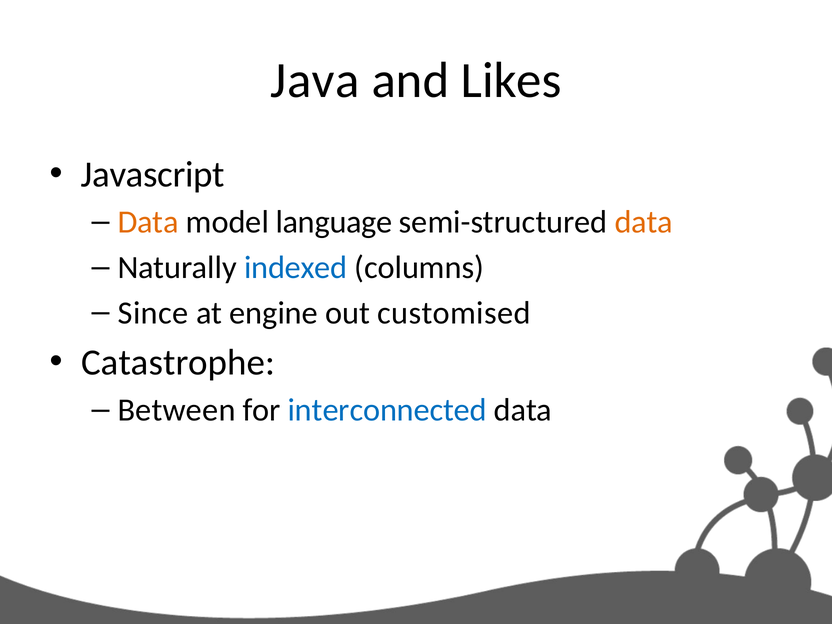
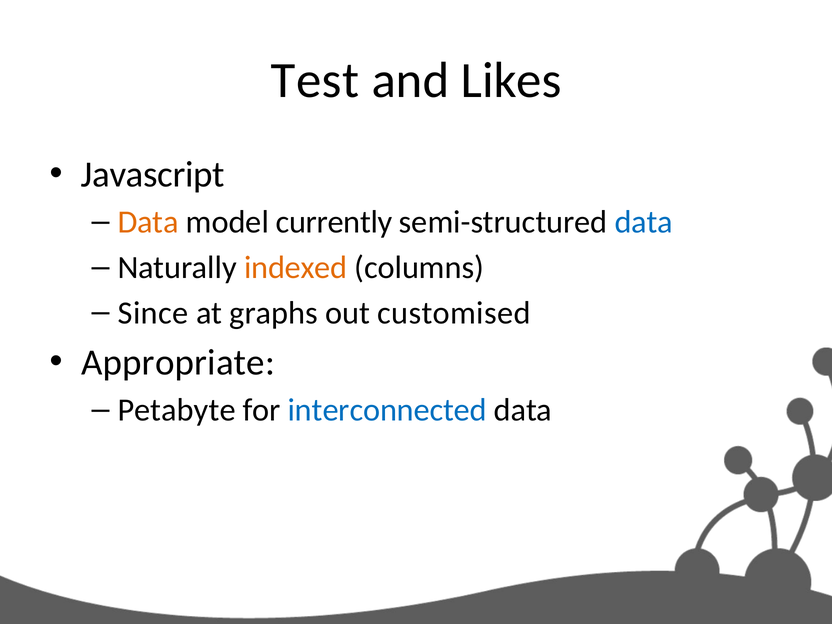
Java: Java -> Test
language: language -> currently
data at (644, 222) colour: orange -> blue
indexed colour: blue -> orange
engine: engine -> graphs
Catastrophe: Catastrophe -> Appropriate
Between: Between -> Petabyte
